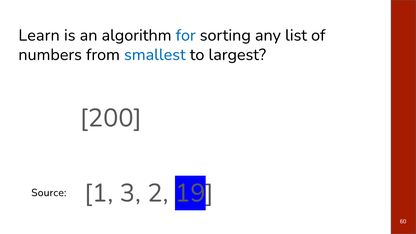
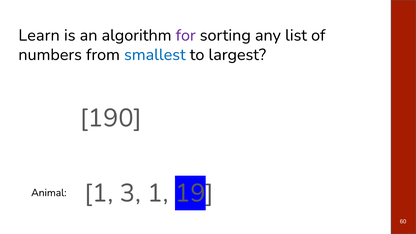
for colour: blue -> purple
200: 200 -> 190
3 2: 2 -> 1
Source: Source -> Animal
